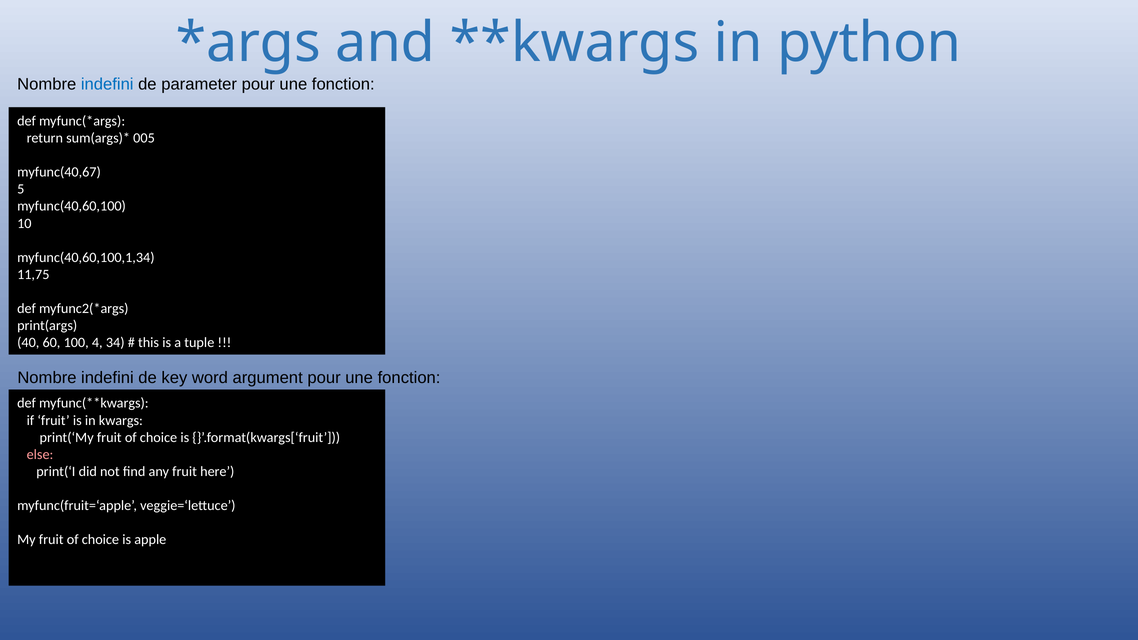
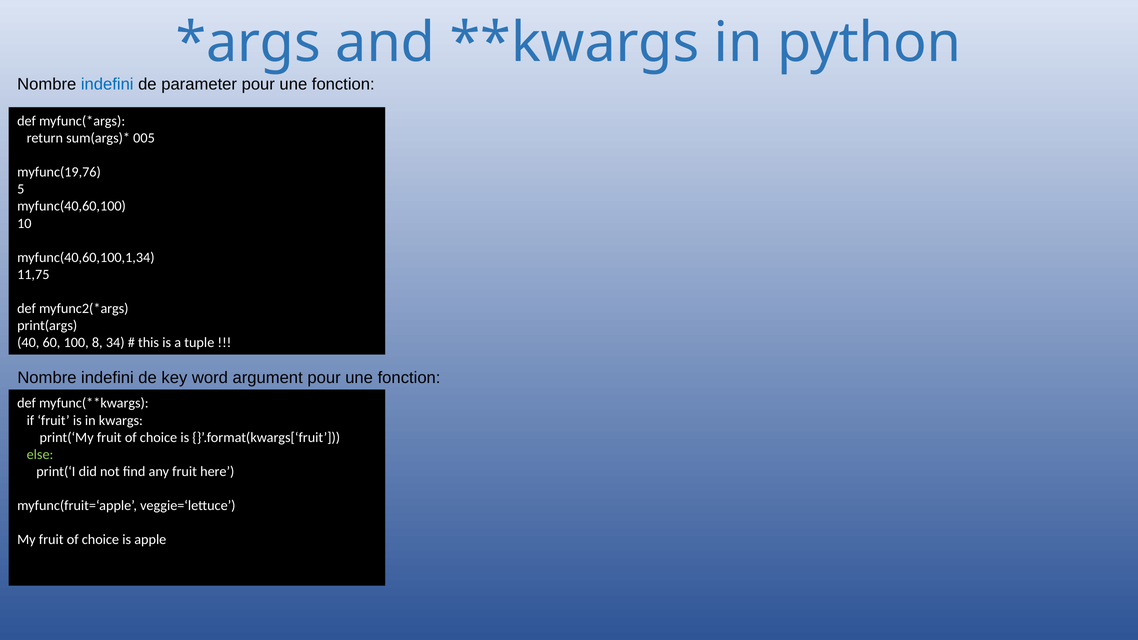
myfunc(40,67: myfunc(40,67 -> myfunc(19,76
4: 4 -> 8
else colour: pink -> light green
